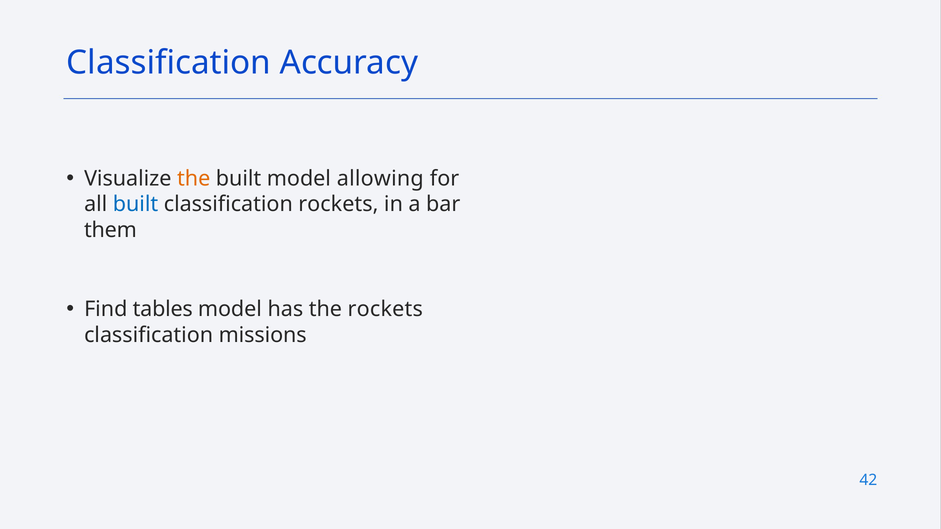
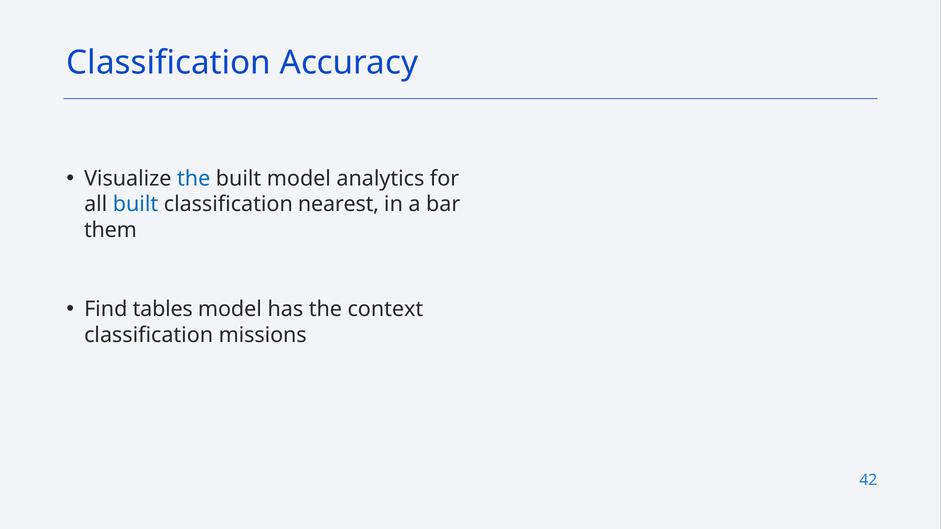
the at (194, 179) colour: orange -> blue
allowing: allowing -> analytics
classification rockets: rockets -> nearest
the rockets: rockets -> context
